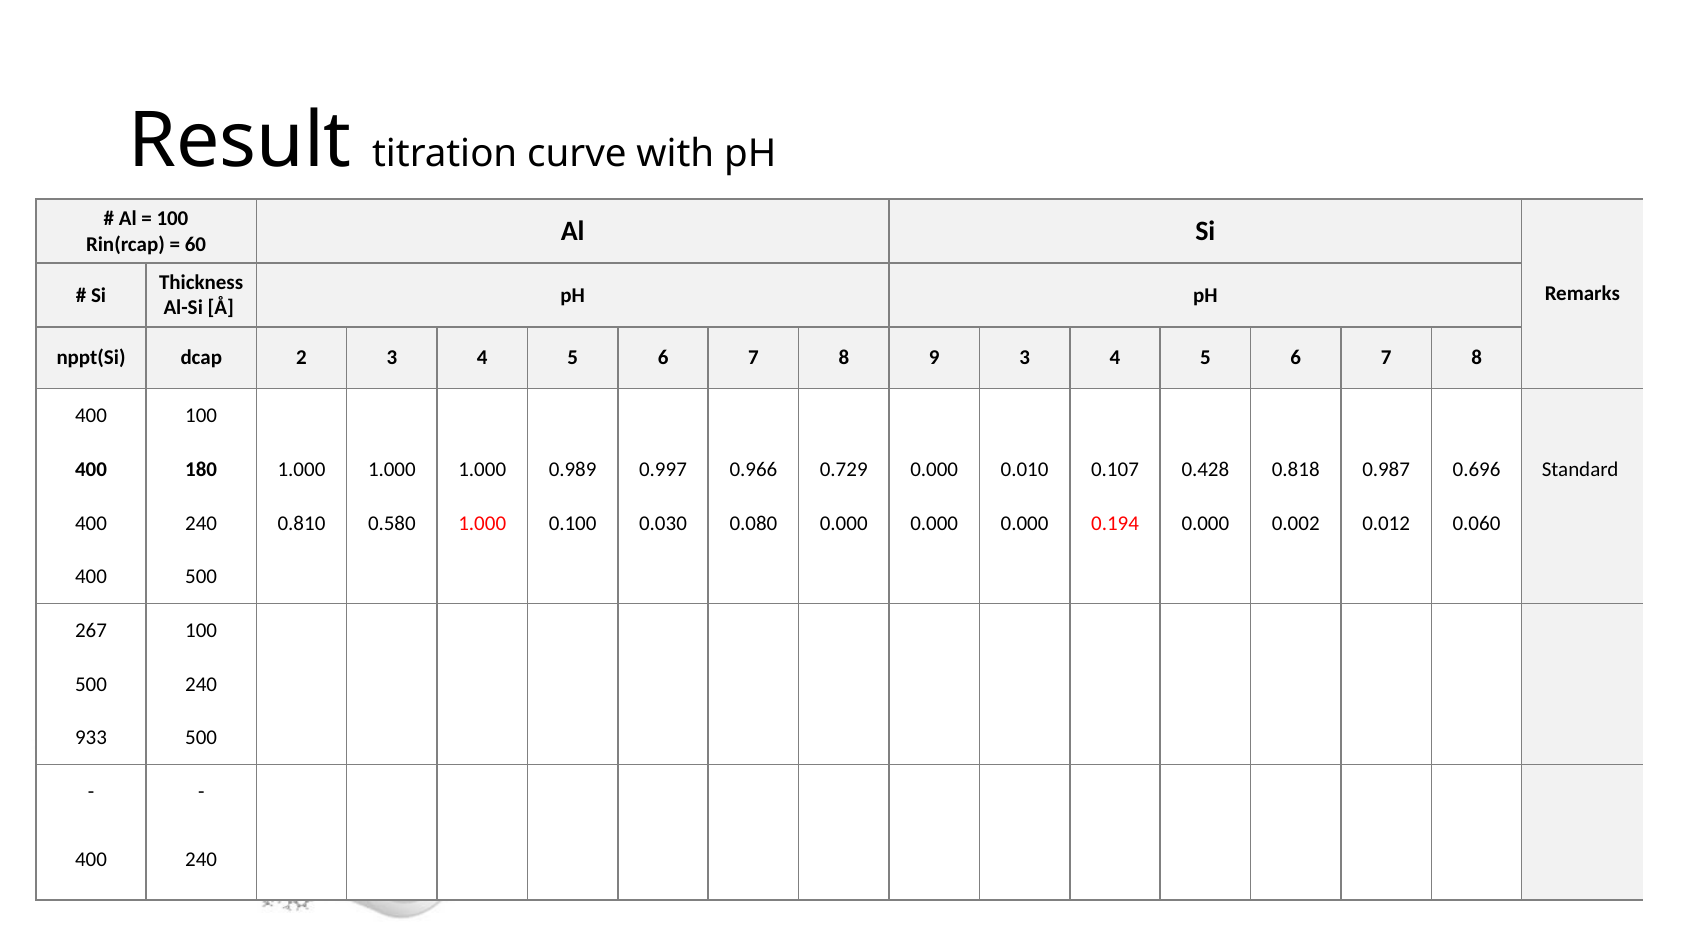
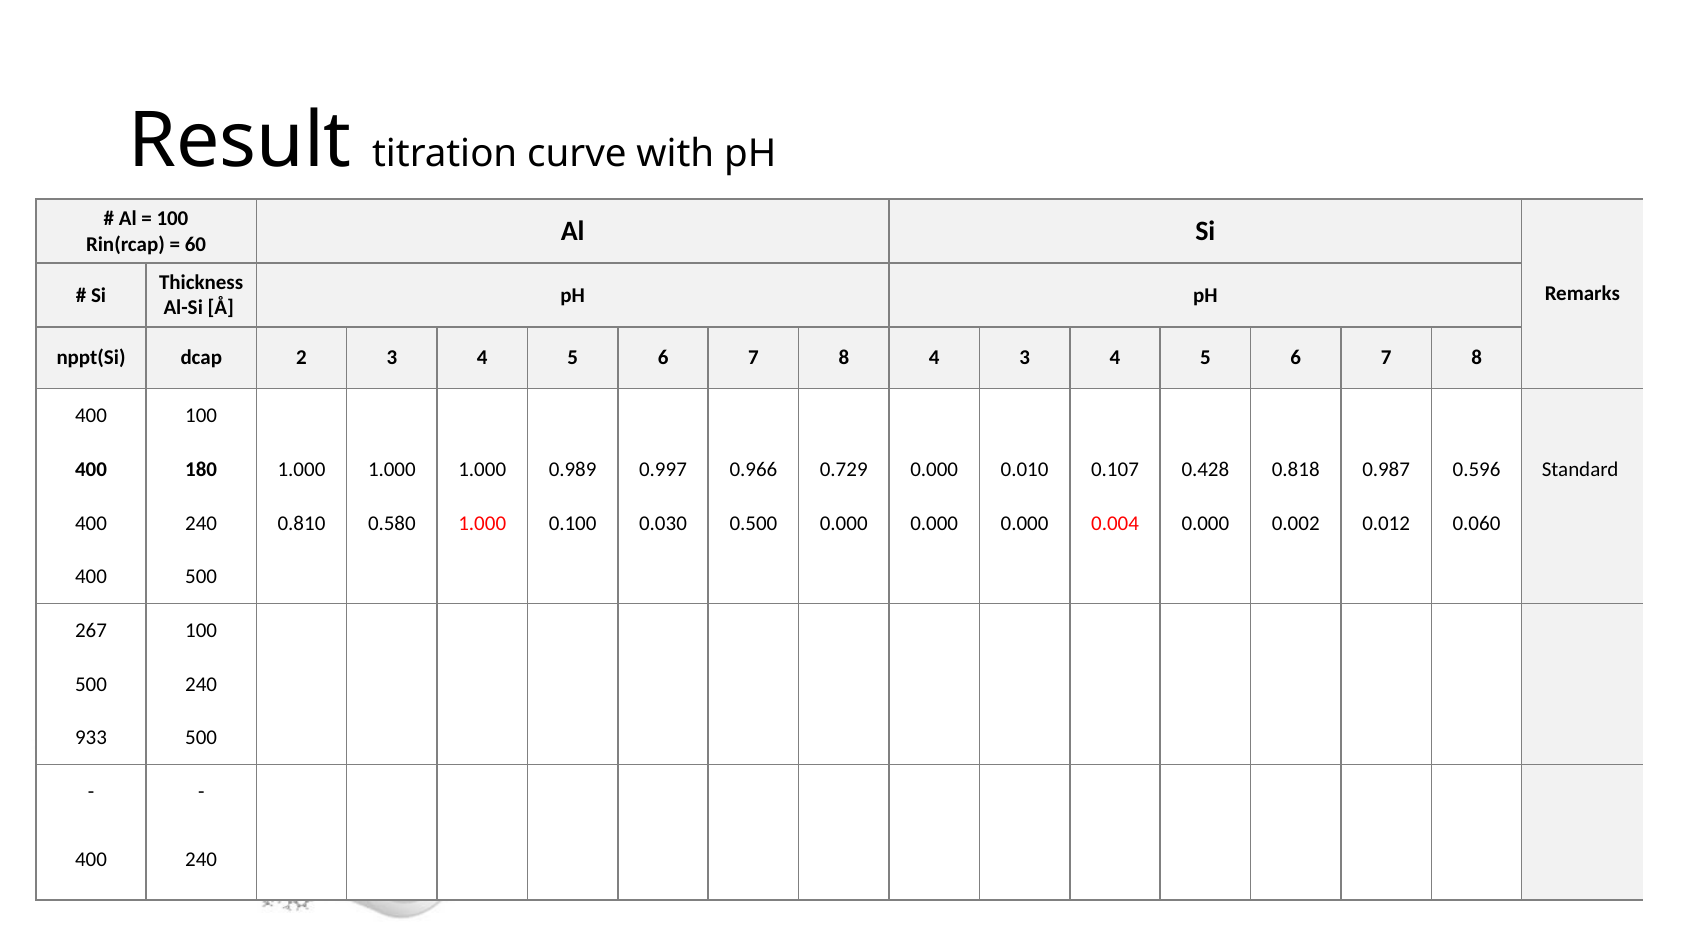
8 9: 9 -> 4
0.696: 0.696 -> 0.596
0.080: 0.080 -> 0.500
0.194: 0.194 -> 0.004
